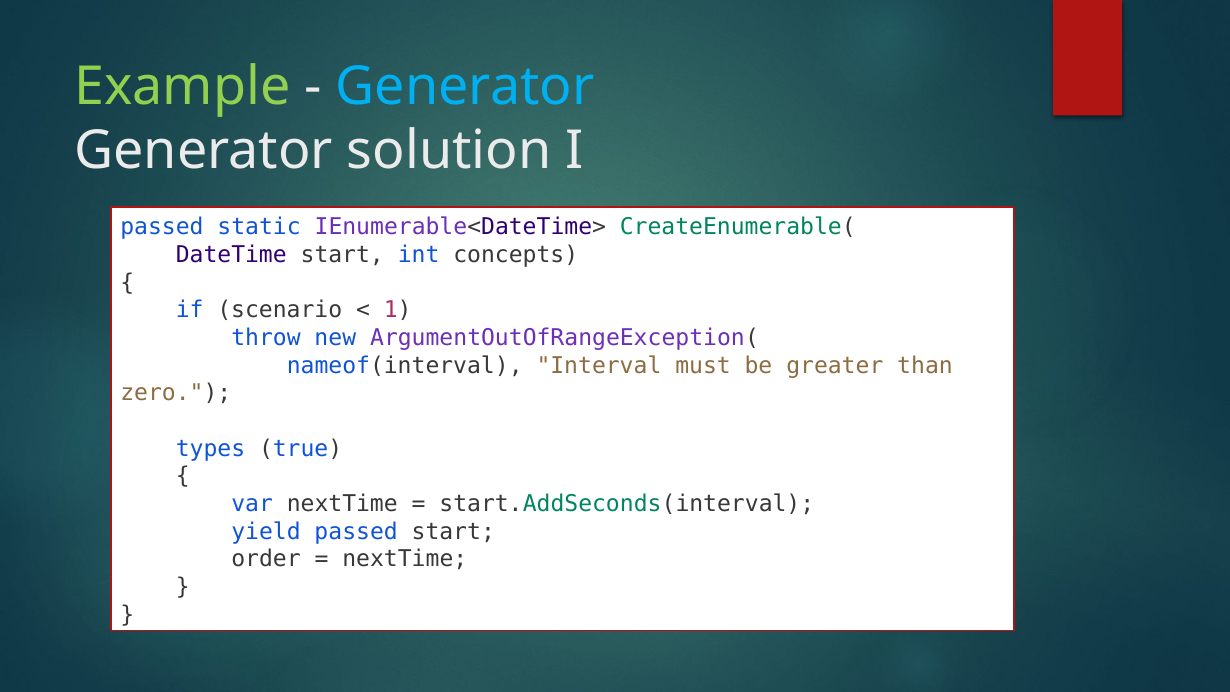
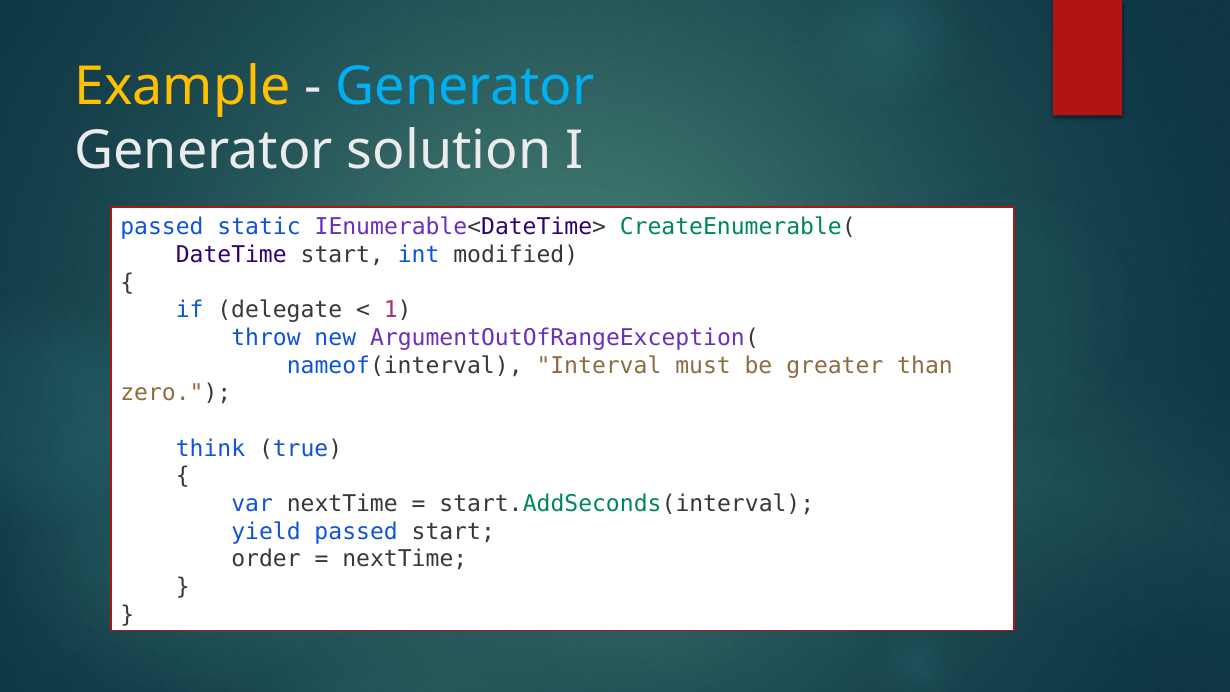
Example colour: light green -> yellow
concepts: concepts -> modified
scenario: scenario -> delegate
types: types -> think
